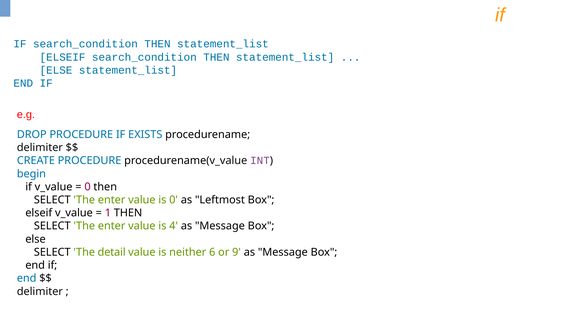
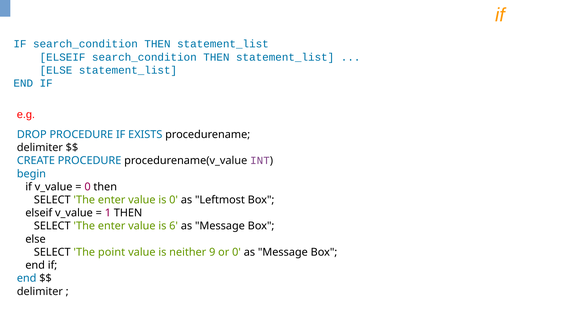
4: 4 -> 6
detail: detail -> point
6: 6 -> 9
or 9: 9 -> 0
